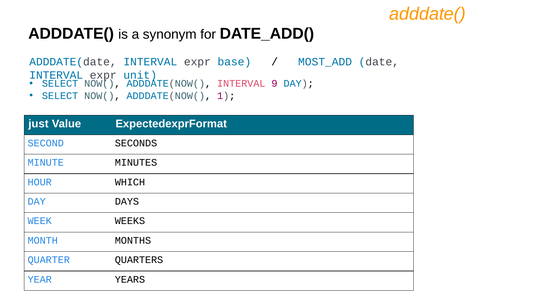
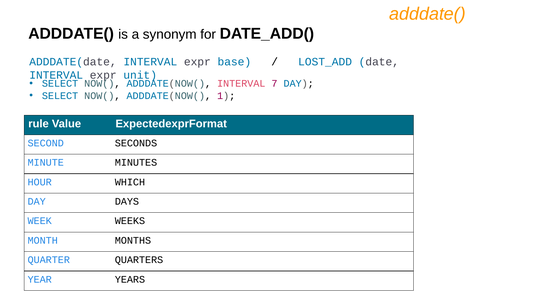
MOST_ADD: MOST_ADD -> LOST_ADD
9: 9 -> 7
just: just -> rule
